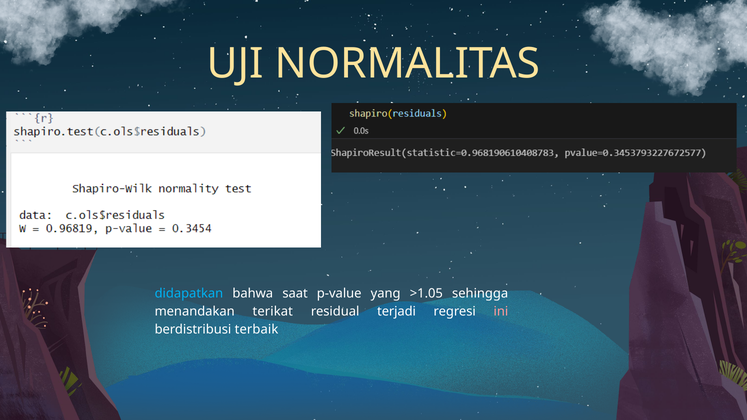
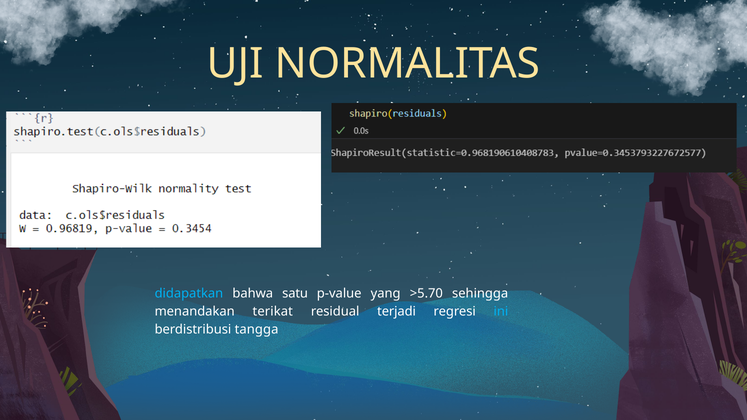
saat: saat -> satu
>1.05: >1.05 -> >5.70
ini colour: pink -> light blue
terbaik: terbaik -> tangga
